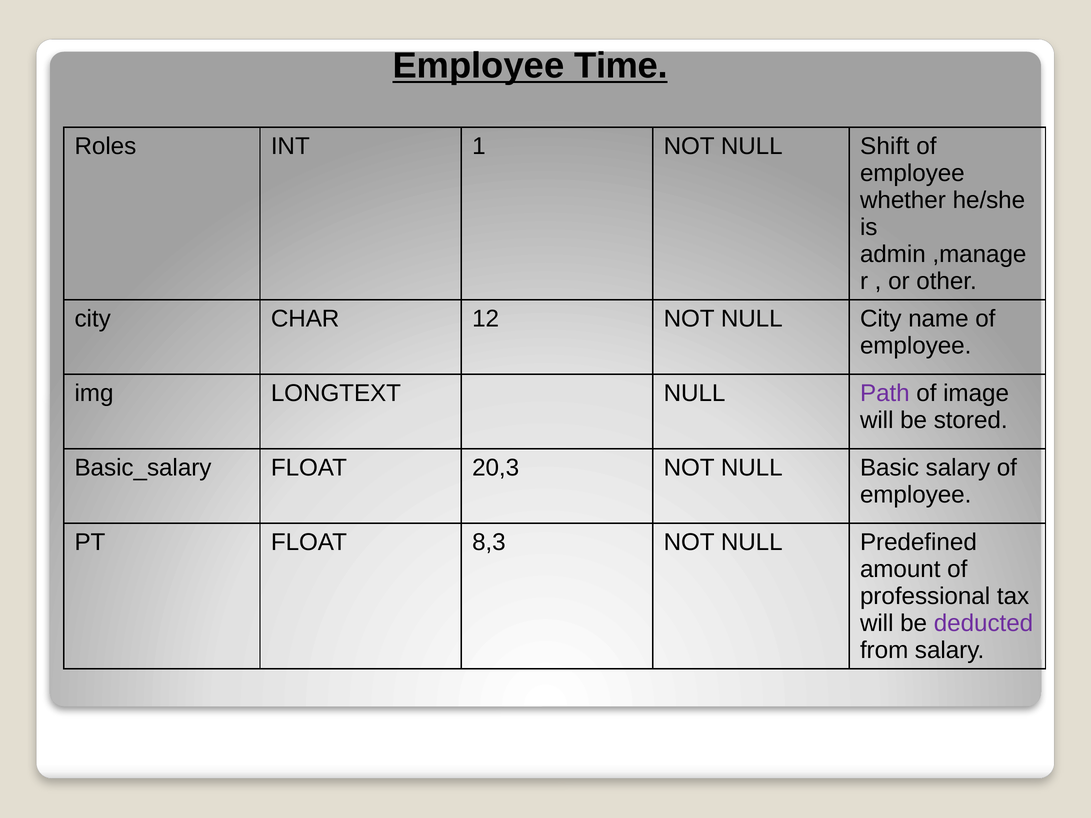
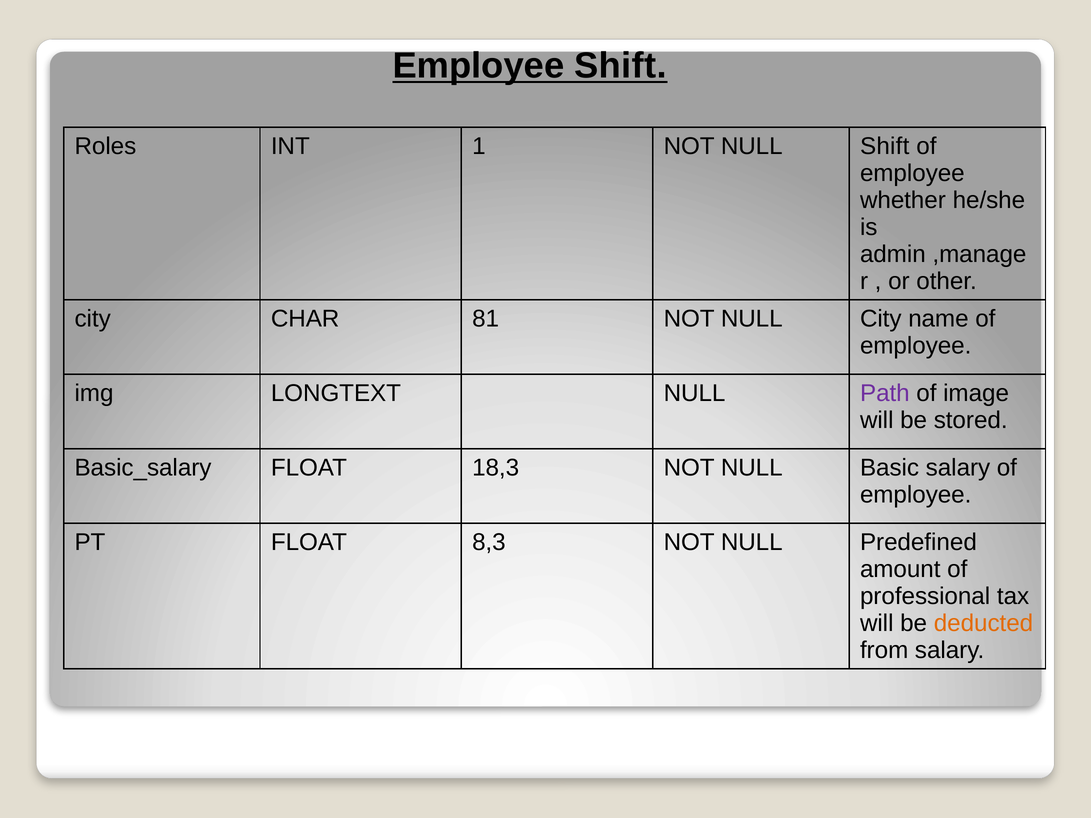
Employee Time: Time -> Shift
12: 12 -> 81
20,3: 20,3 -> 18,3
deducted colour: purple -> orange
